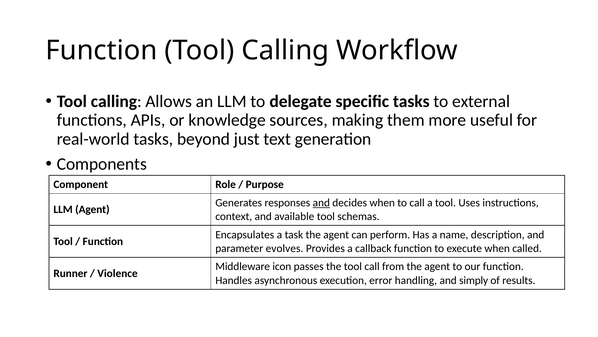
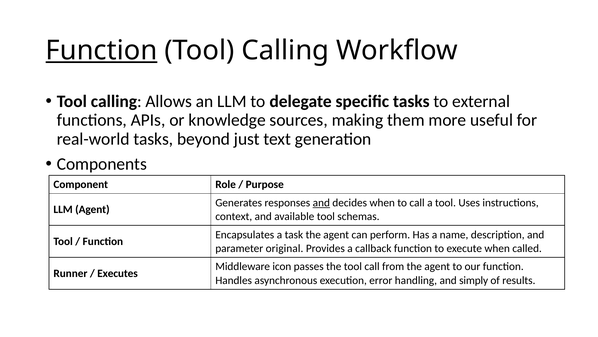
Function at (101, 50) underline: none -> present
evolves: evolves -> original
Violence: Violence -> Executes
